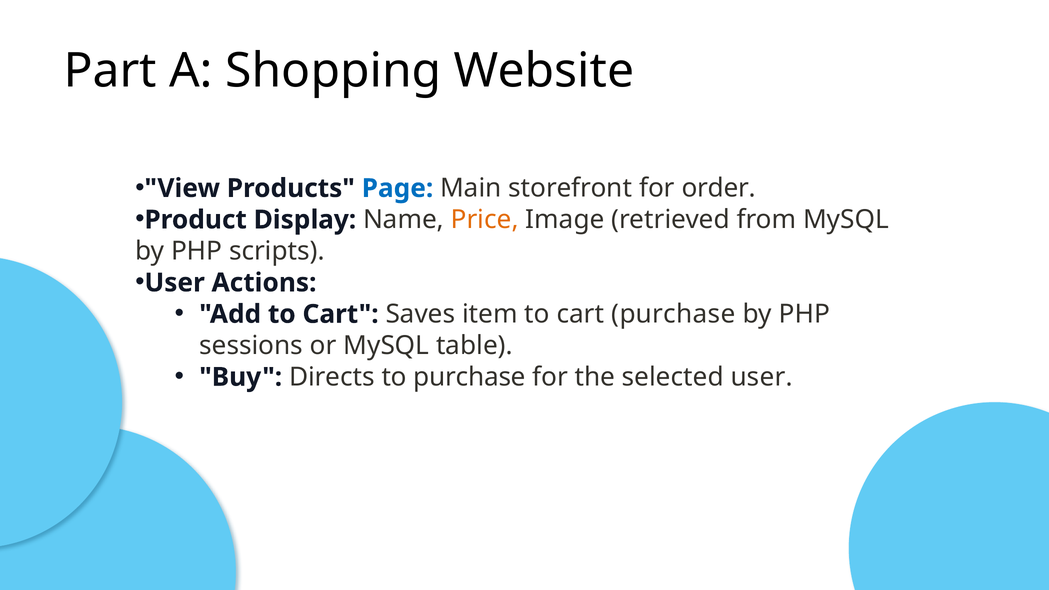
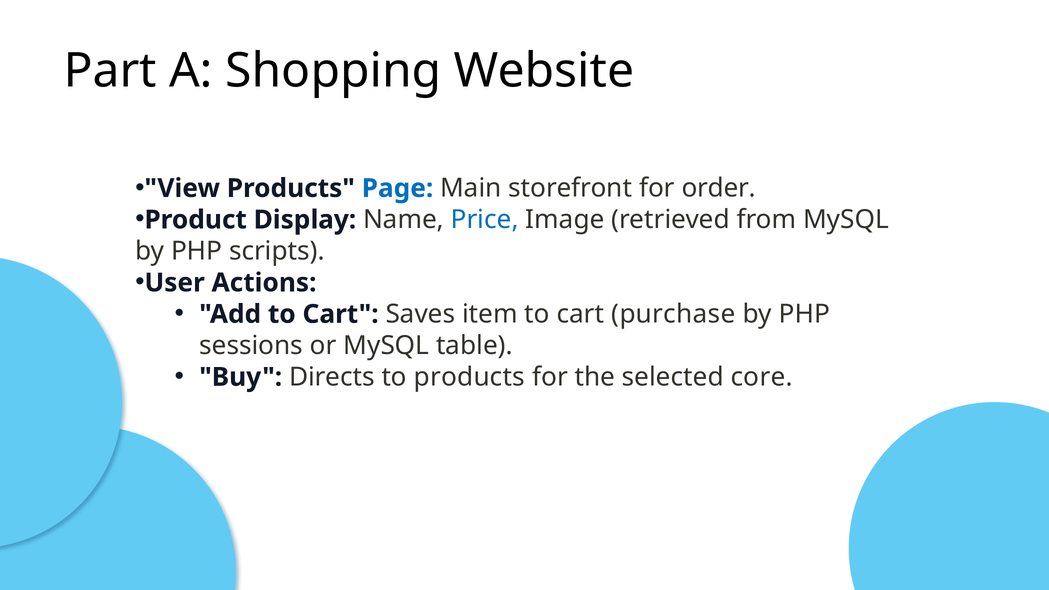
Price colour: orange -> blue
to purchase: purchase -> products
selected user: user -> core
